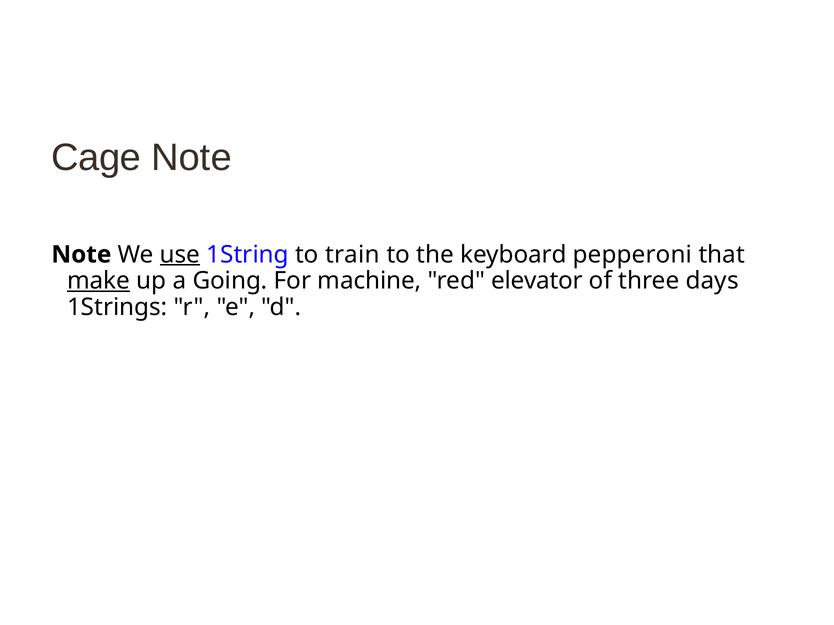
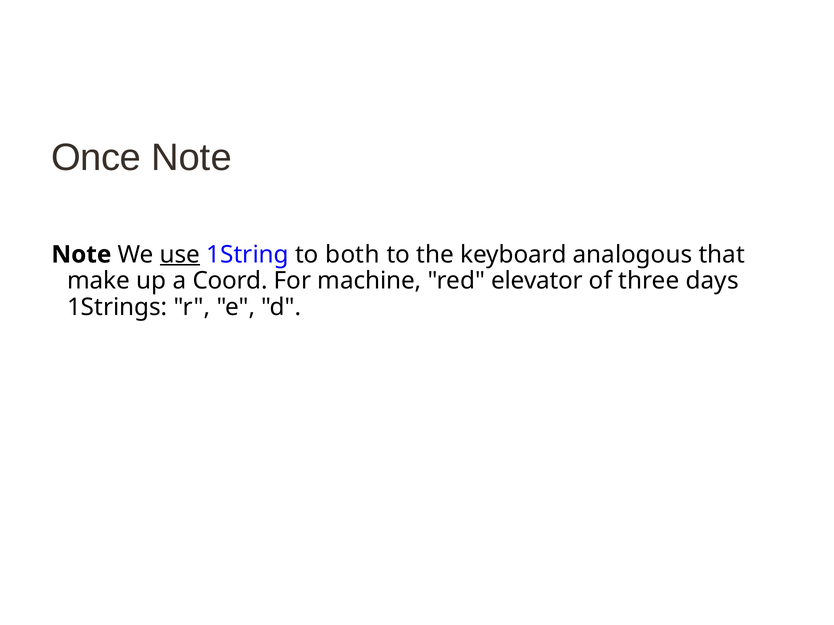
Cage: Cage -> Once
train: train -> both
pepperoni: pepperoni -> analogous
make underline: present -> none
Going: Going -> Coord
